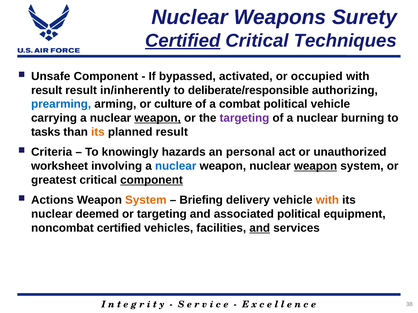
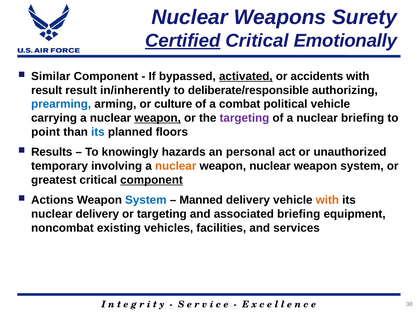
Techniques: Techniques -> Emotionally
Unsafe: Unsafe -> Similar
activated underline: none -> present
occupied: occupied -> accidents
nuclear burning: burning -> briefing
tasks: tasks -> point
its at (98, 132) colour: orange -> blue
planned result: result -> floors
Criteria: Criteria -> Results
worksheet: worksheet -> temporary
nuclear at (176, 166) colour: blue -> orange
weapon at (316, 166) underline: present -> none
System at (146, 200) colour: orange -> blue
Briefing: Briefing -> Manned
nuclear deemed: deemed -> delivery
associated political: political -> briefing
noncombat certified: certified -> existing
and at (260, 228) underline: present -> none
